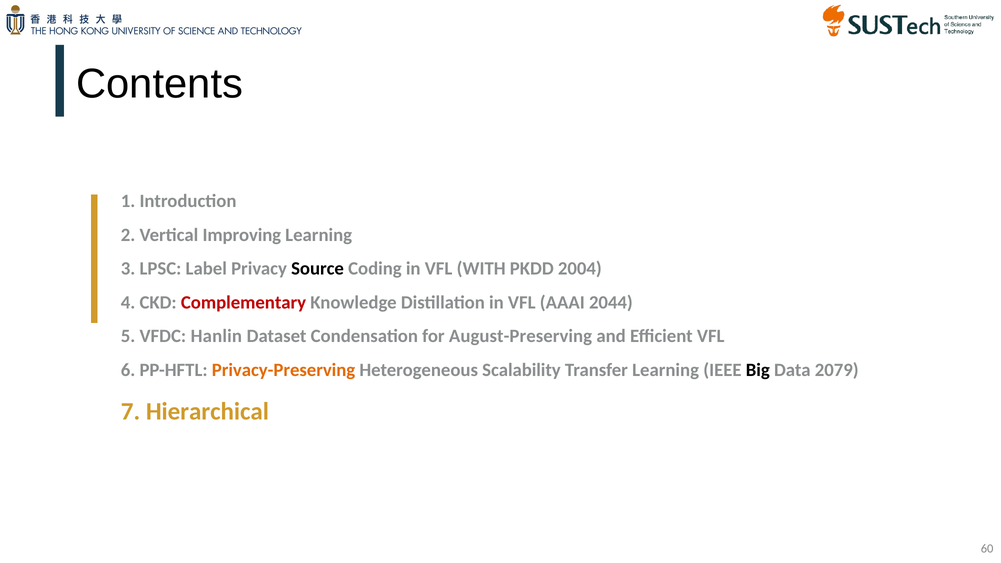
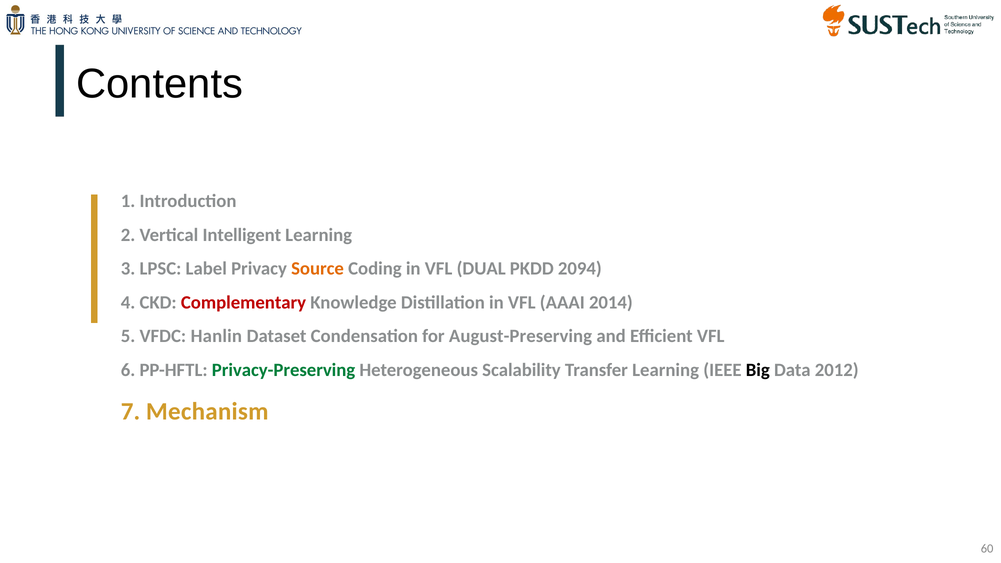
Improving: Improving -> Intelligent
Source colour: black -> orange
WITH: WITH -> DUAL
2004: 2004 -> 2094
2044: 2044 -> 2014
Privacy-Preserving colour: orange -> green
2079: 2079 -> 2012
Hierarchical: Hierarchical -> Mechanism
